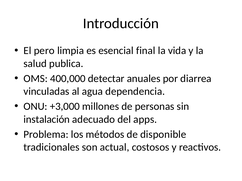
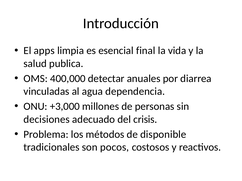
pero: pero -> apps
instalación: instalación -> decisiones
apps: apps -> crisis
actual: actual -> pocos
